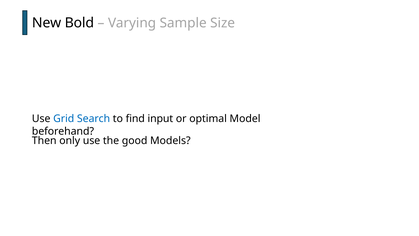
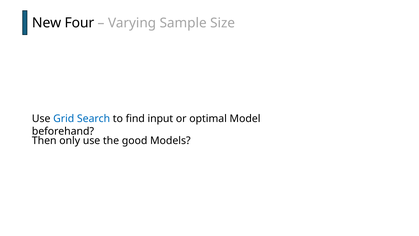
Bold: Bold -> Four
